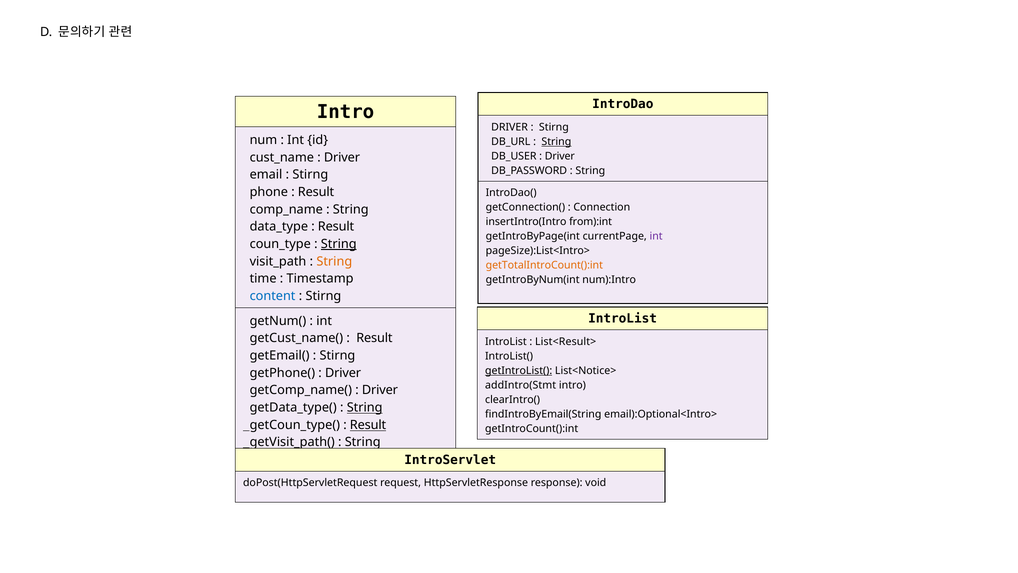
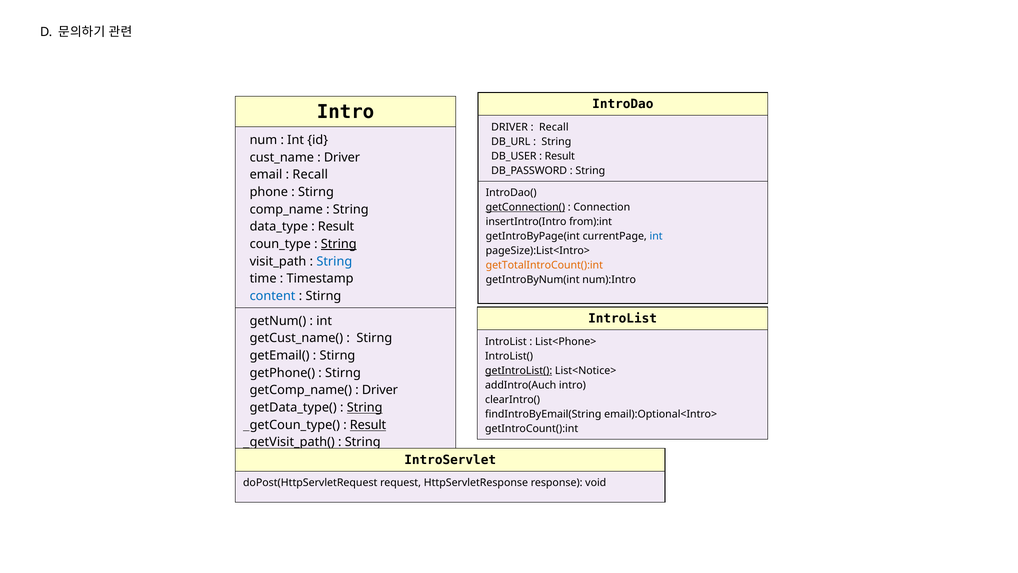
Stirng at (554, 127): Stirng -> Recall
String at (556, 142) underline: present -> none
Driver at (560, 156): Driver -> Result
Stirng at (310, 175): Stirng -> Recall
Result at (316, 192): Result -> Stirng
getConnection( underline: none -> present
int at (656, 236) colour: purple -> blue
String at (334, 261) colour: orange -> blue
Result at (374, 338): Result -> Stirng
List<Result>: List<Result> -> List<Phone>
Driver at (343, 373): Driver -> Stirng
addIntro(Stmt: addIntro(Stmt -> addIntro(Auch
